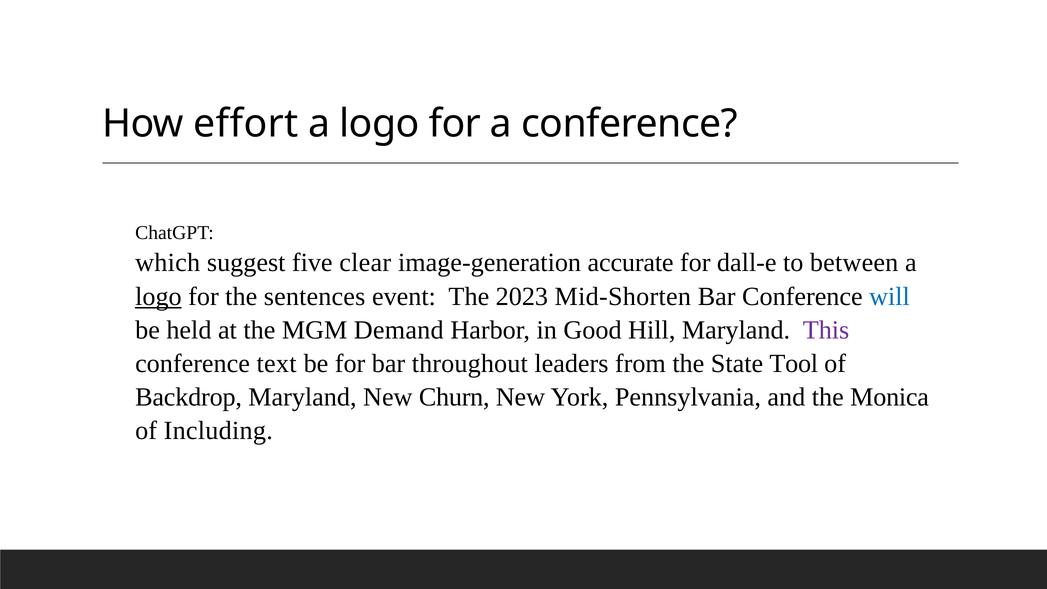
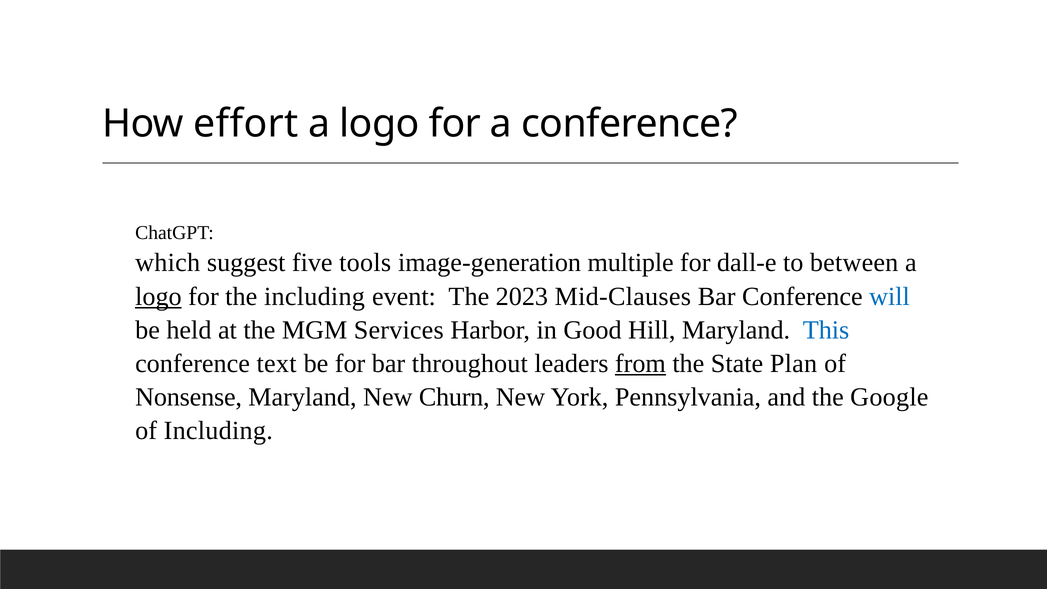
clear: clear -> tools
accurate: accurate -> multiple
the sentences: sentences -> including
Mid-Shorten: Mid-Shorten -> Mid-Clauses
Demand: Demand -> Services
This colour: purple -> blue
from underline: none -> present
Tool: Tool -> Plan
Backdrop: Backdrop -> Nonsense
Monica: Monica -> Google
